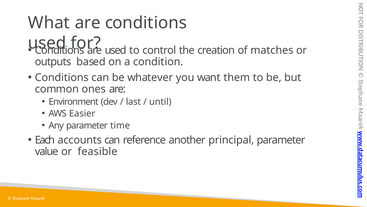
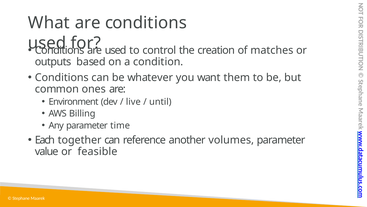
last: last -> live
Easier: Easier -> Billing
accounts: accounts -> together
principal: principal -> volumes
